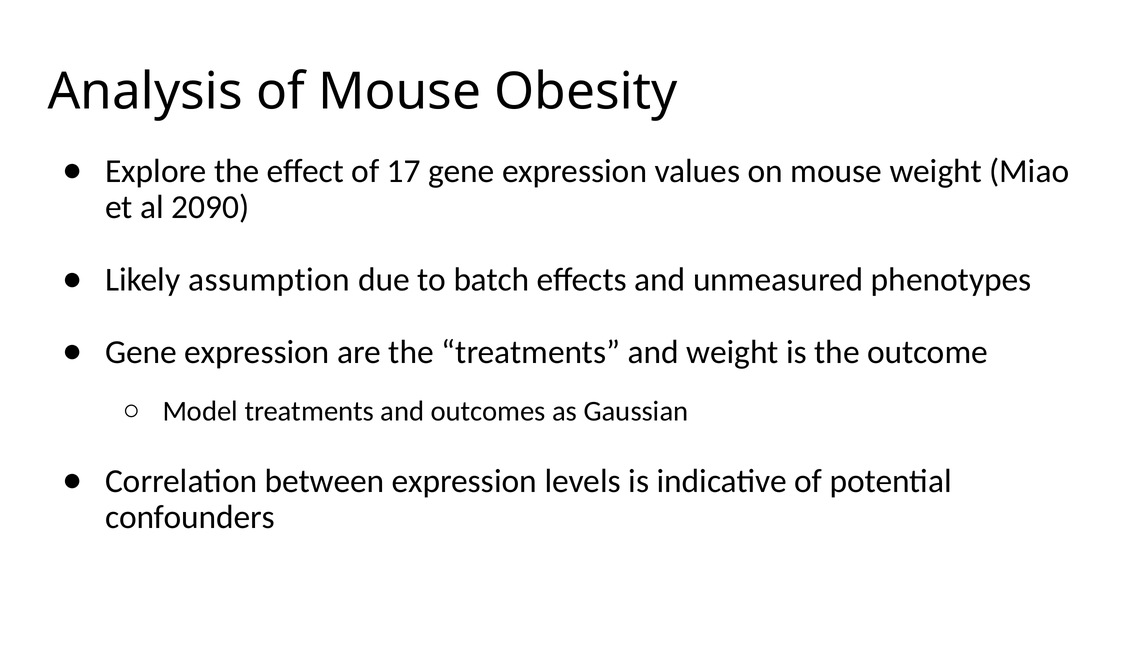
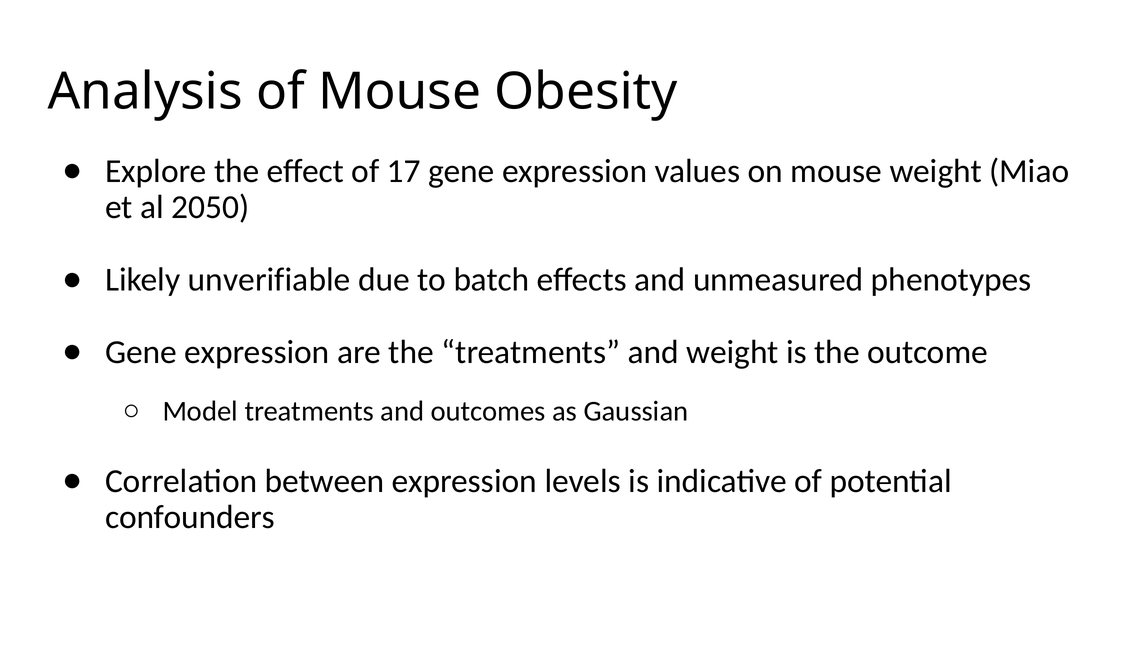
2090: 2090 -> 2050
assumption: assumption -> unverifiable
